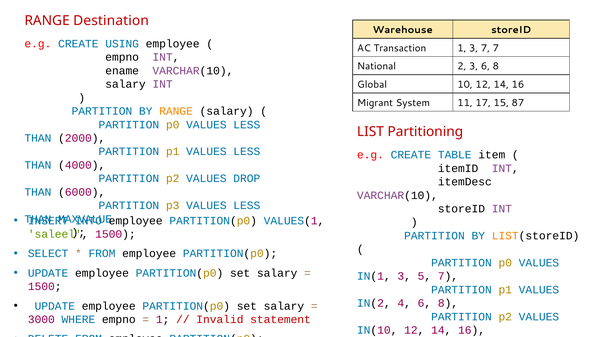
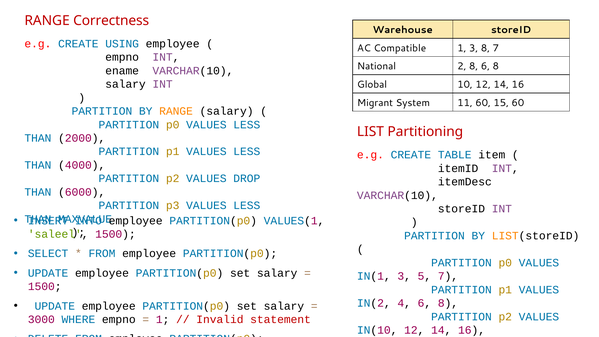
Destination: Destination -> Correctness
Transaction: Transaction -> Compatible
3 7: 7 -> 8
2 3: 3 -> 8
11 17: 17 -> 60
15 87: 87 -> 60
